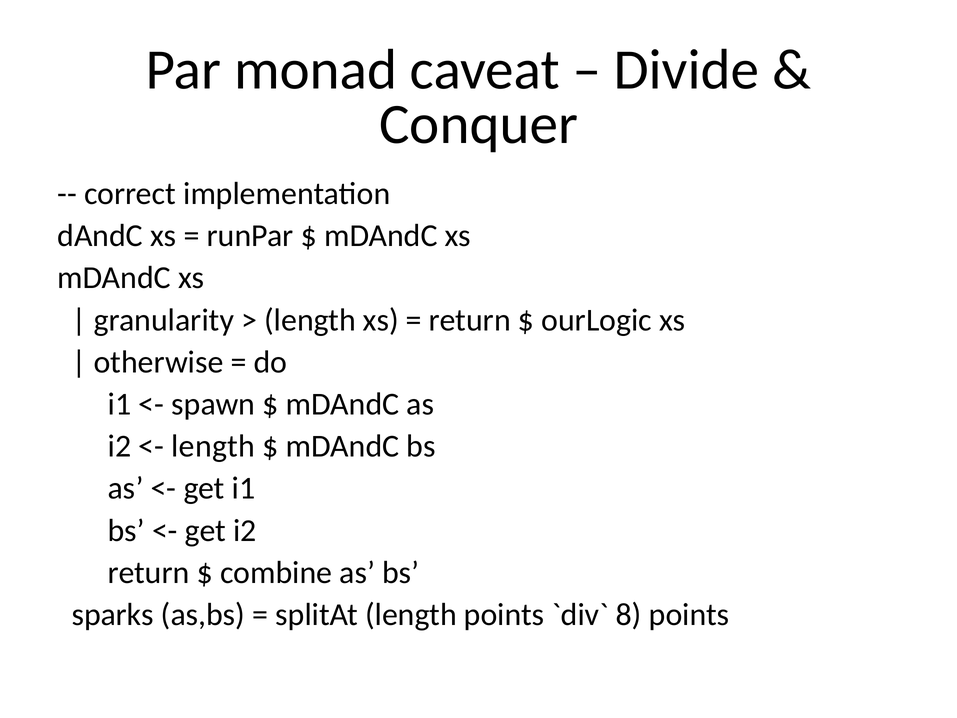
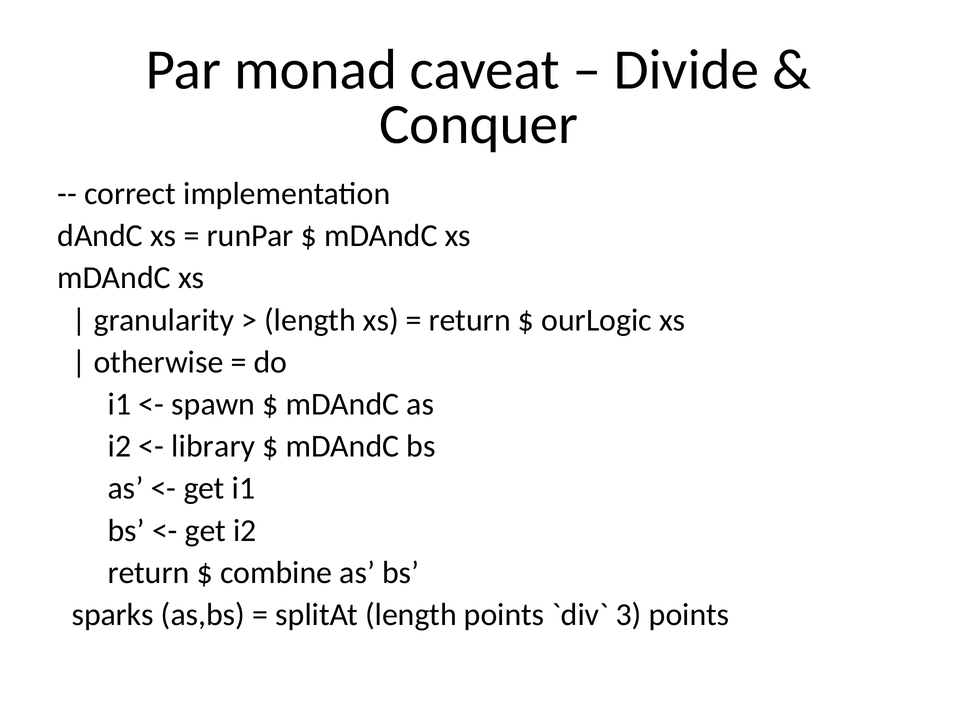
length at (213, 446): length -> library
8: 8 -> 3
